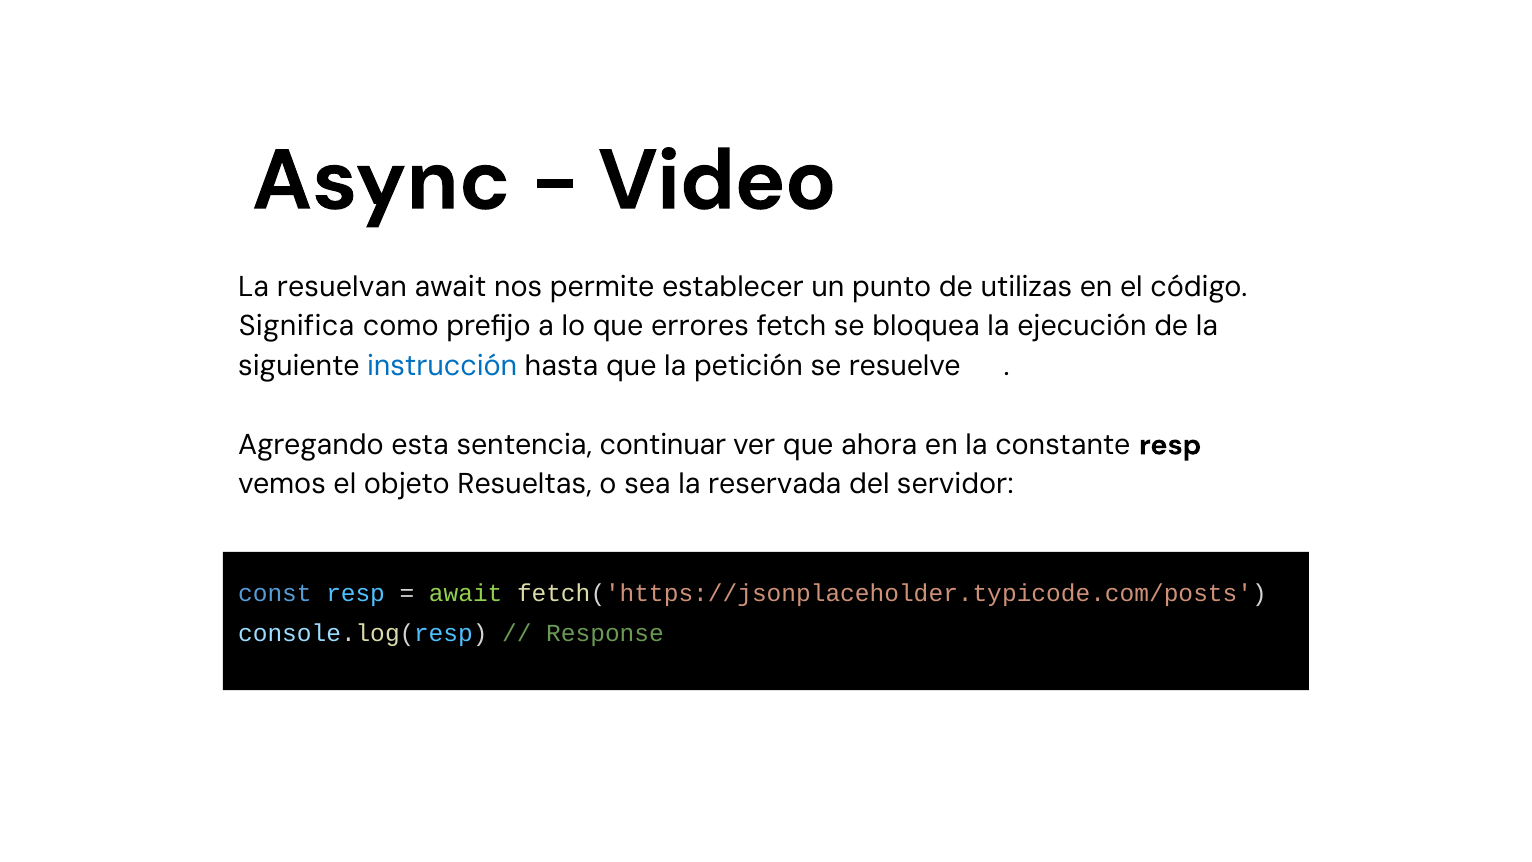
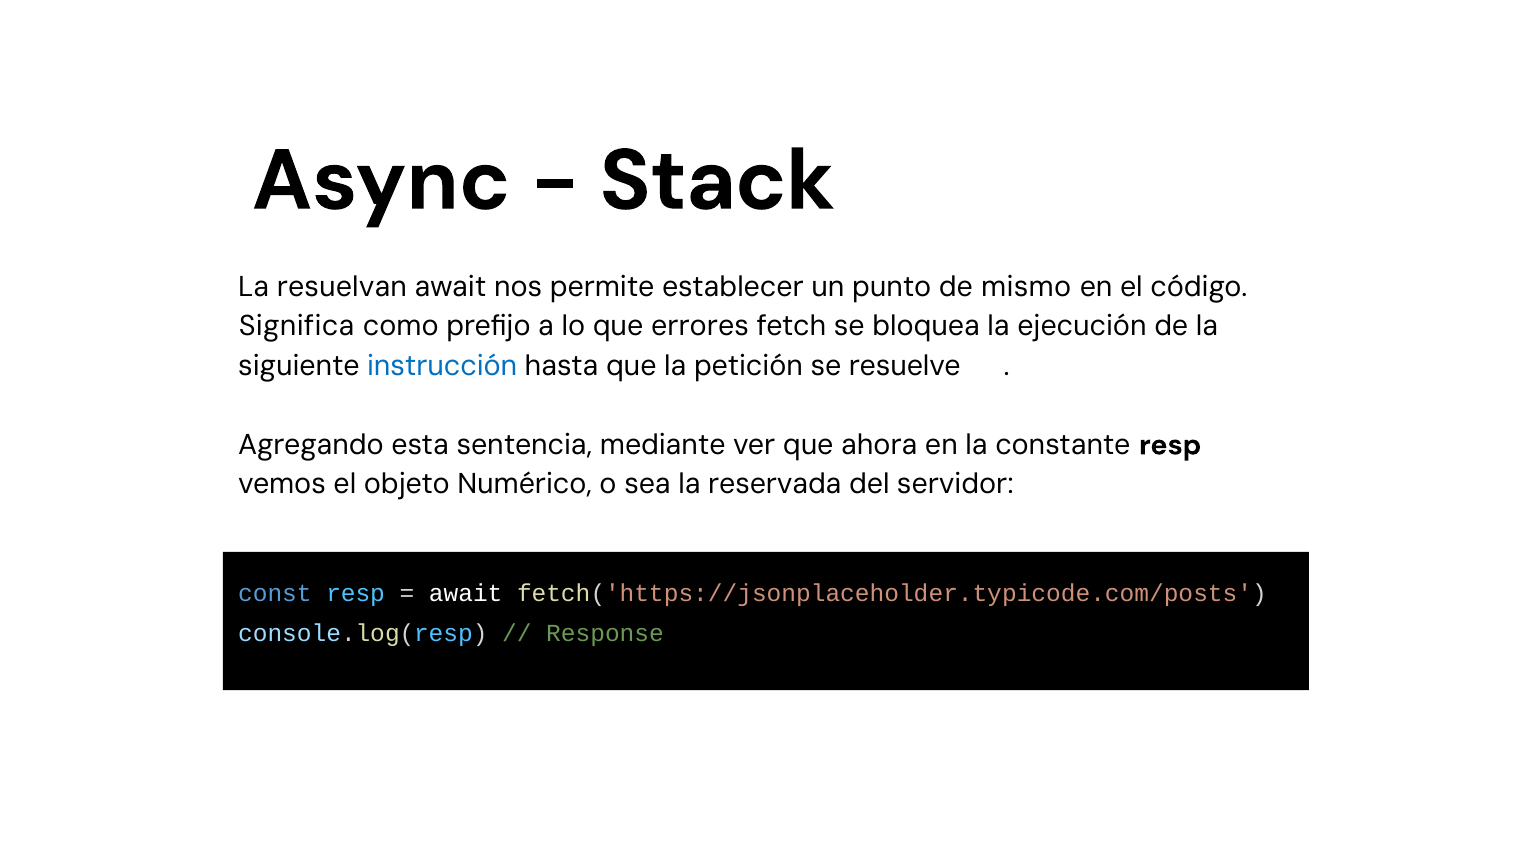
Video: Video -> Stack
utilizas: utilizas -> mismo
continuar: continuar -> mediante
Resueltas: Resueltas -> Numérico
await at (466, 594) colour: light green -> white
